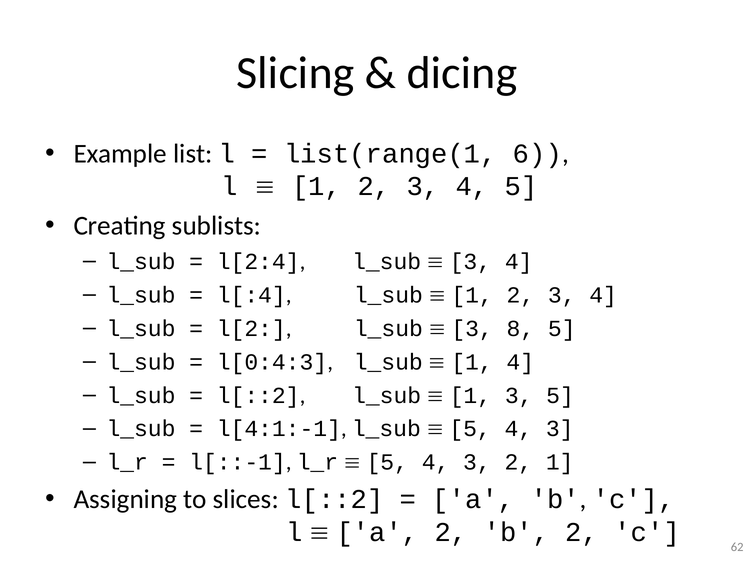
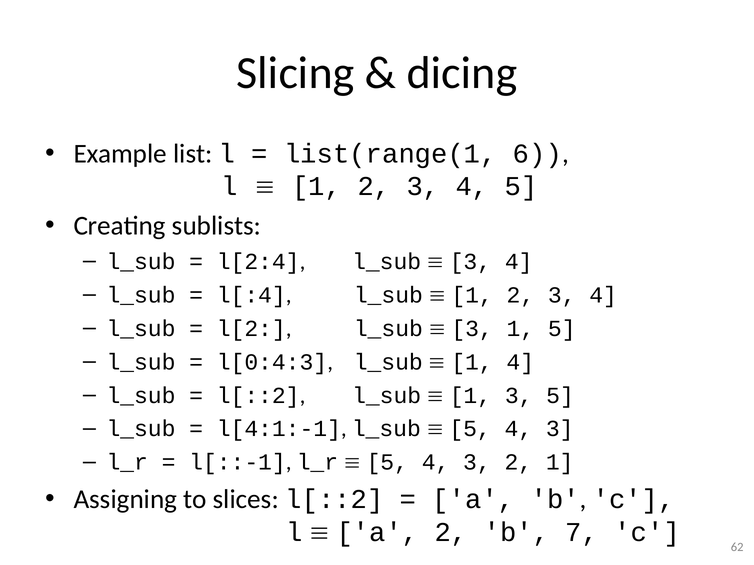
3 8: 8 -> 1
b 2: 2 -> 7
